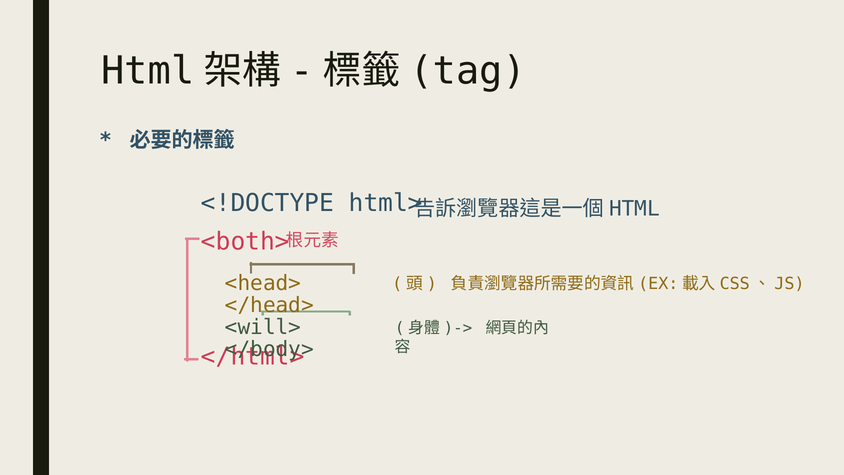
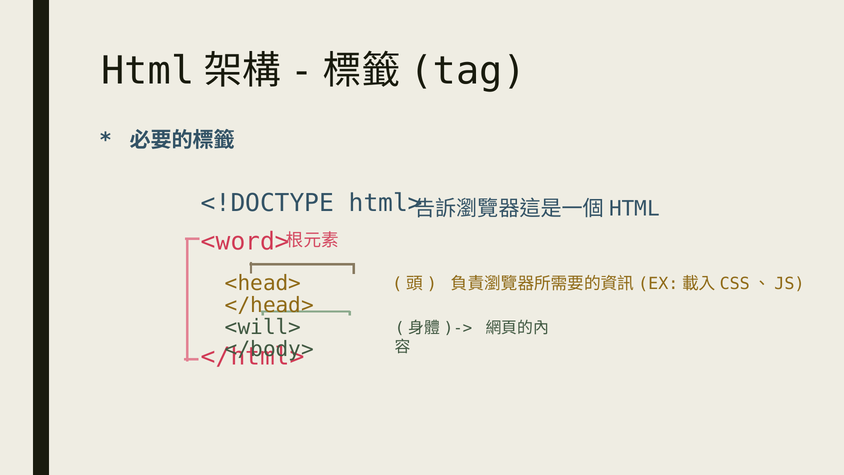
<both>: <both> -> <word>
